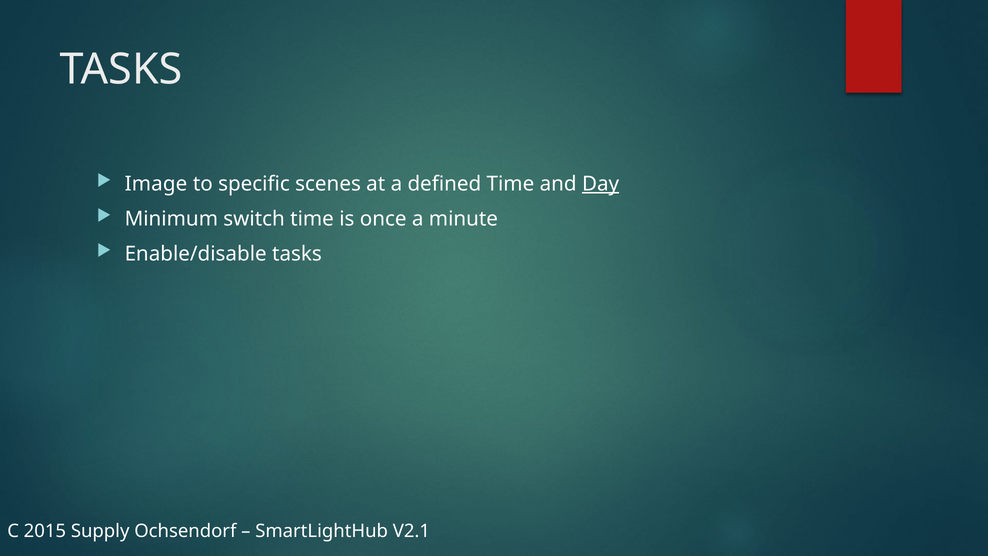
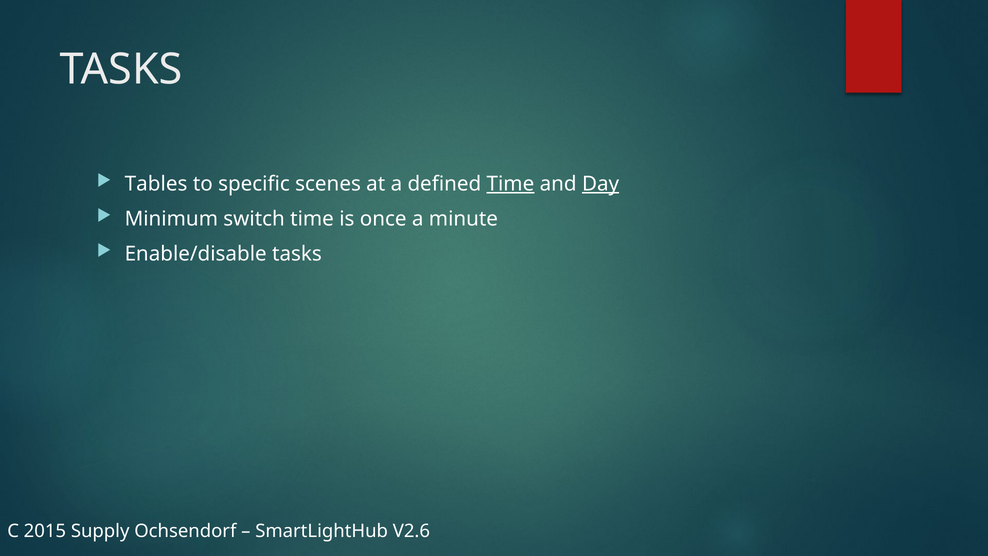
Image: Image -> Tables
Time at (510, 184) underline: none -> present
V2.1: V2.1 -> V2.6
